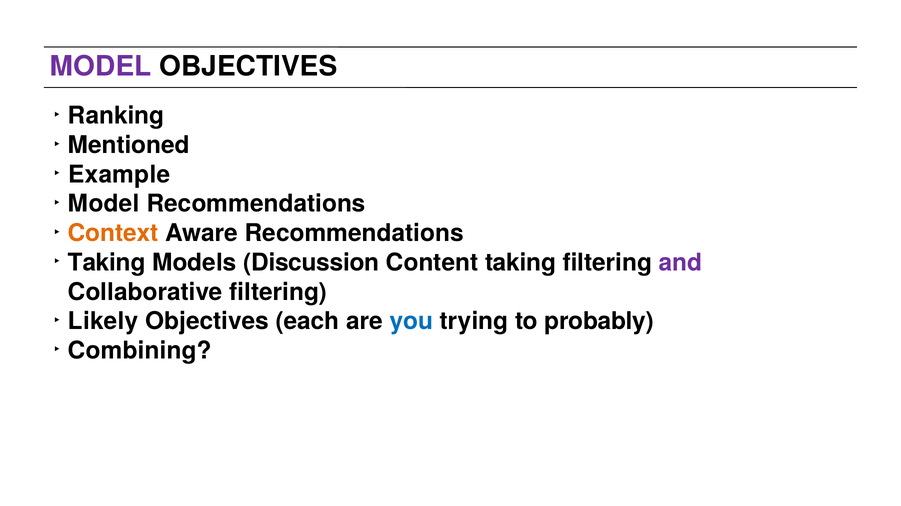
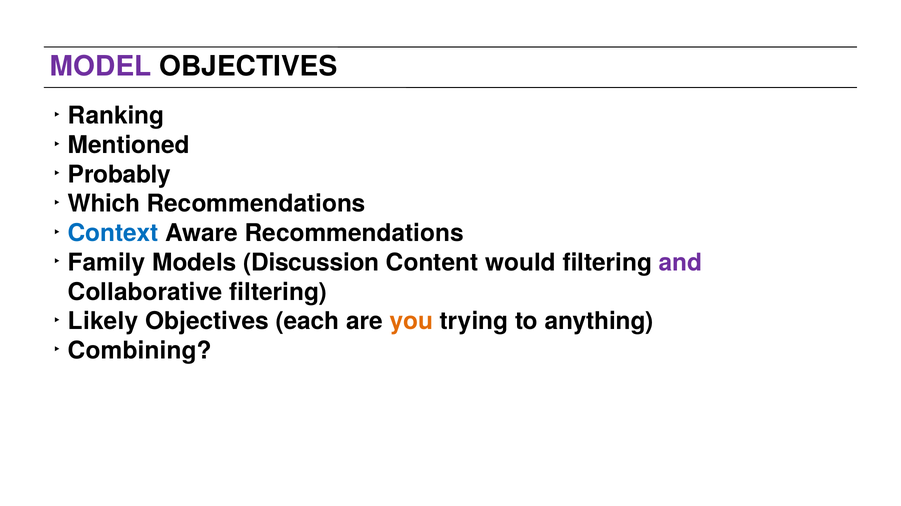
Example: Example -> Probably
Model at (104, 204): Model -> Which
Context colour: orange -> blue
Taking at (107, 263): Taking -> Family
Content taking: taking -> would
you colour: blue -> orange
probably: probably -> anything
